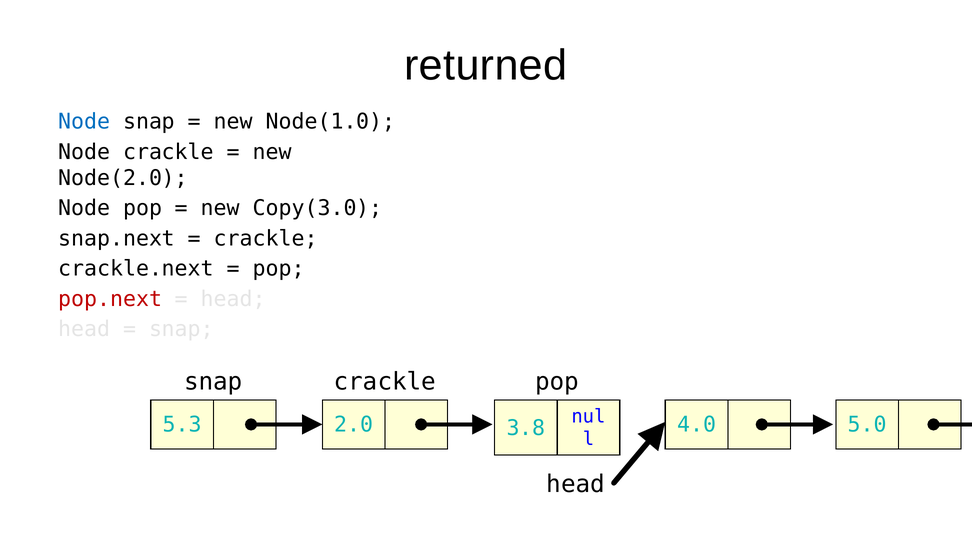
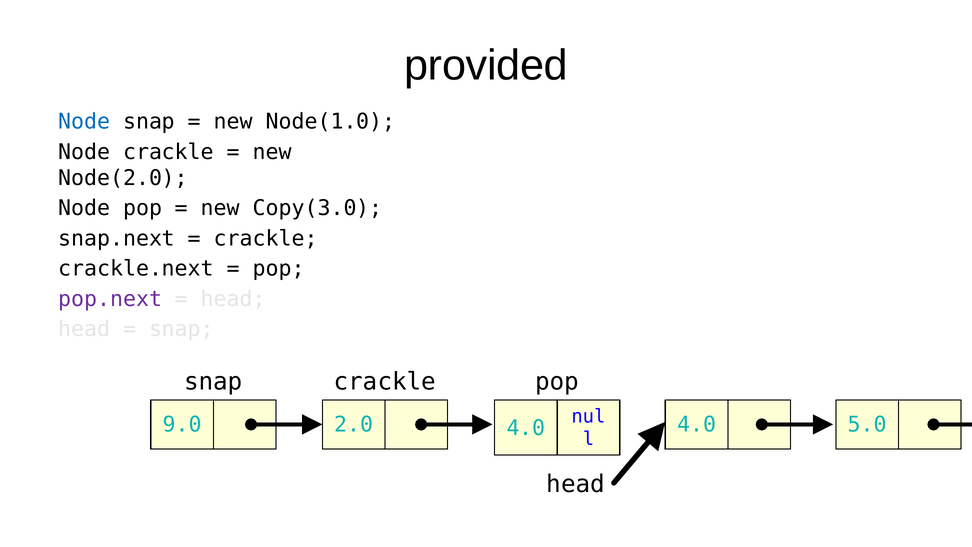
returned: returned -> provided
pop.next colour: red -> purple
5.3: 5.3 -> 9.0
3.8 at (526, 428): 3.8 -> 4.0
